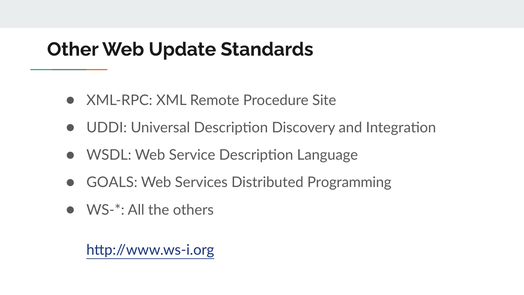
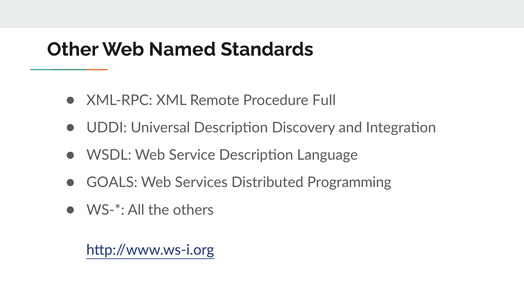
Update: Update -> Named
Site: Site -> Full
